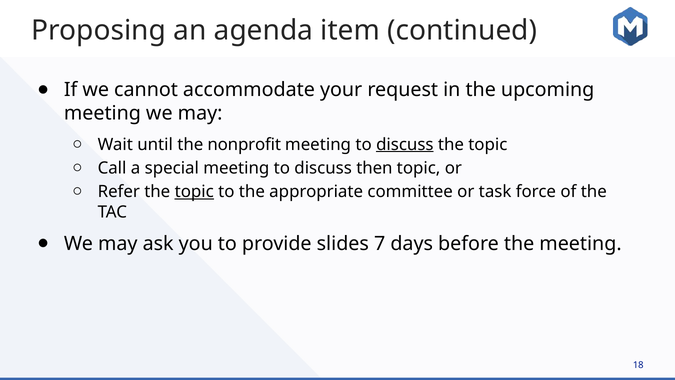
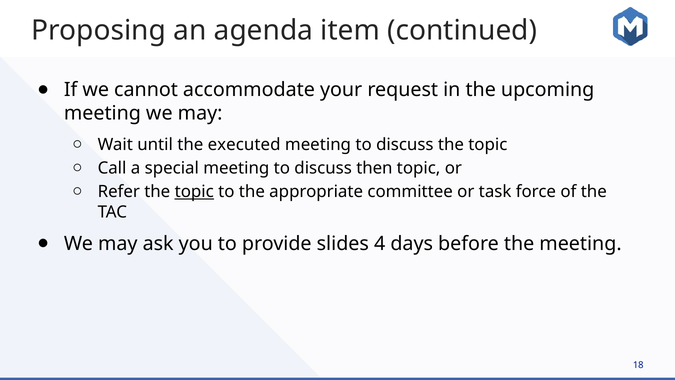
nonprofit: nonprofit -> executed
discuss at (405, 144) underline: present -> none
7: 7 -> 4
